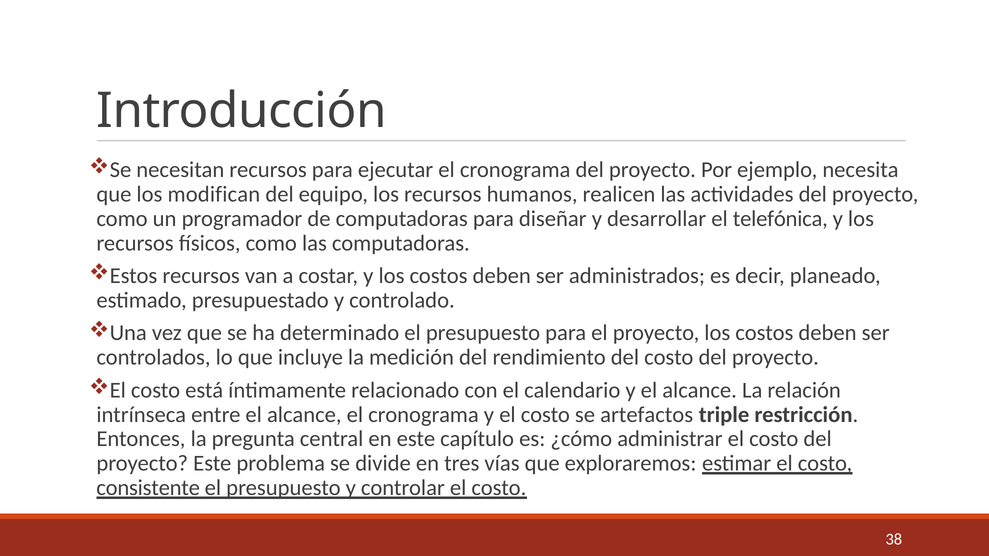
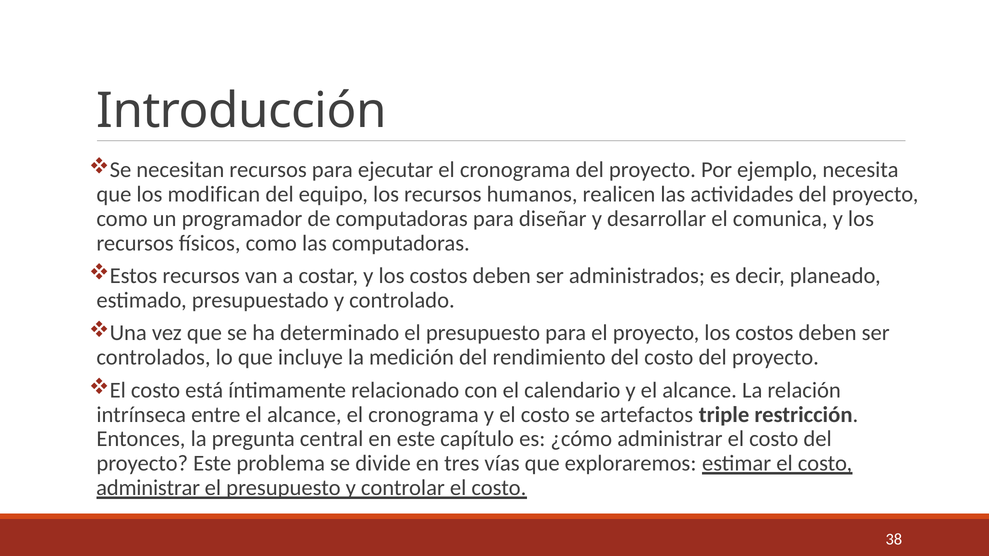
telefónica: telefónica -> comunica
consistente at (148, 488): consistente -> administrar
